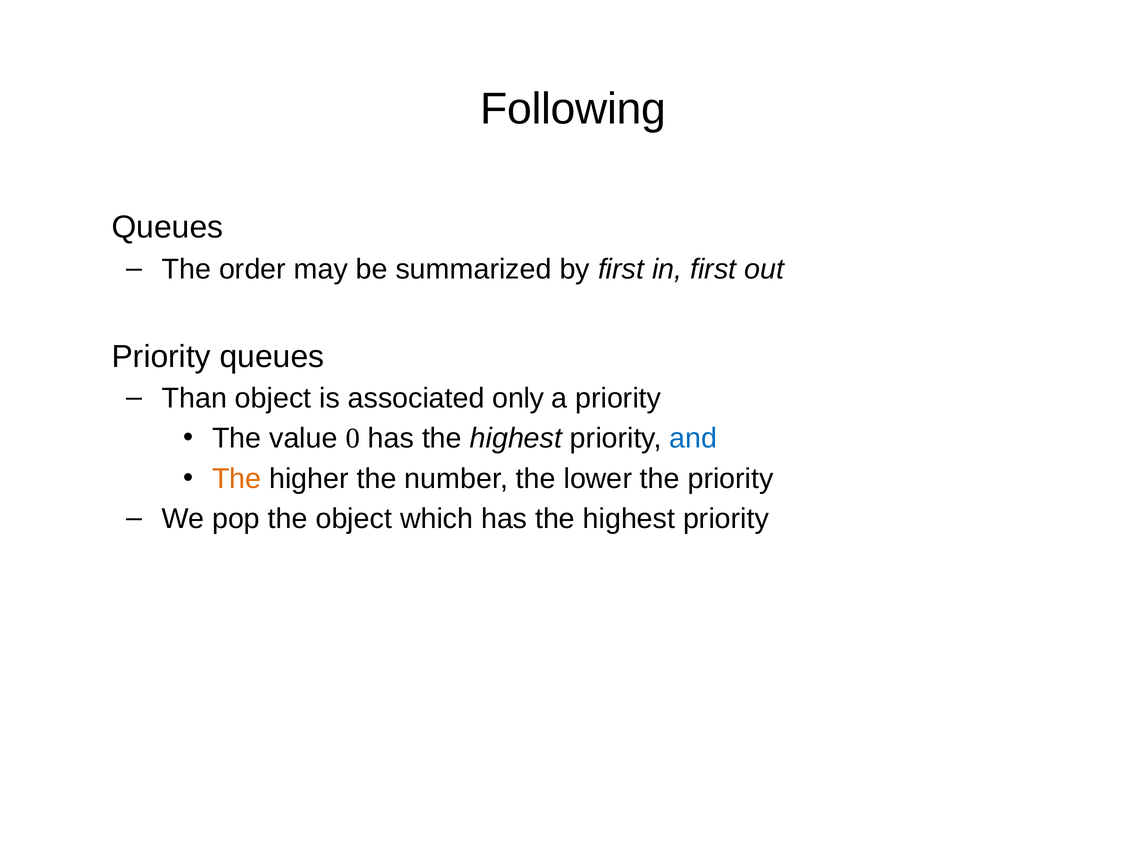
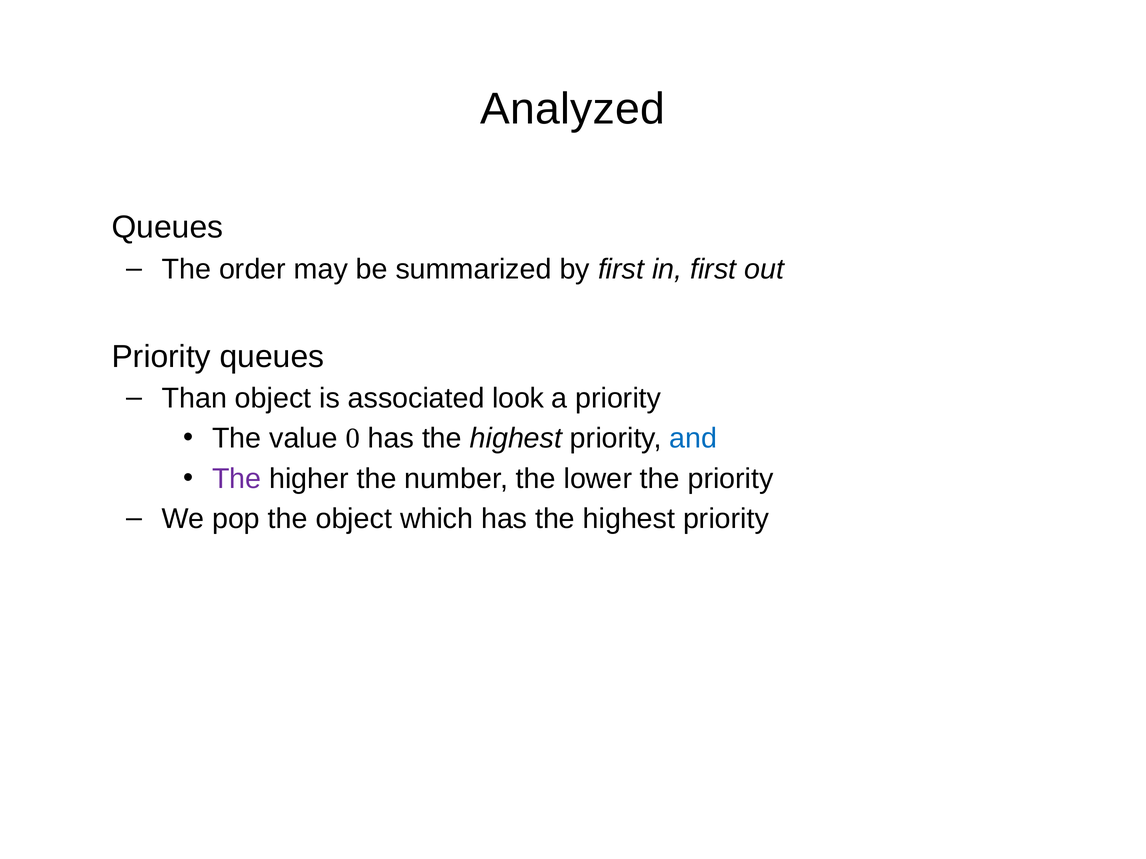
Following: Following -> Analyzed
only: only -> look
The at (237, 479) colour: orange -> purple
